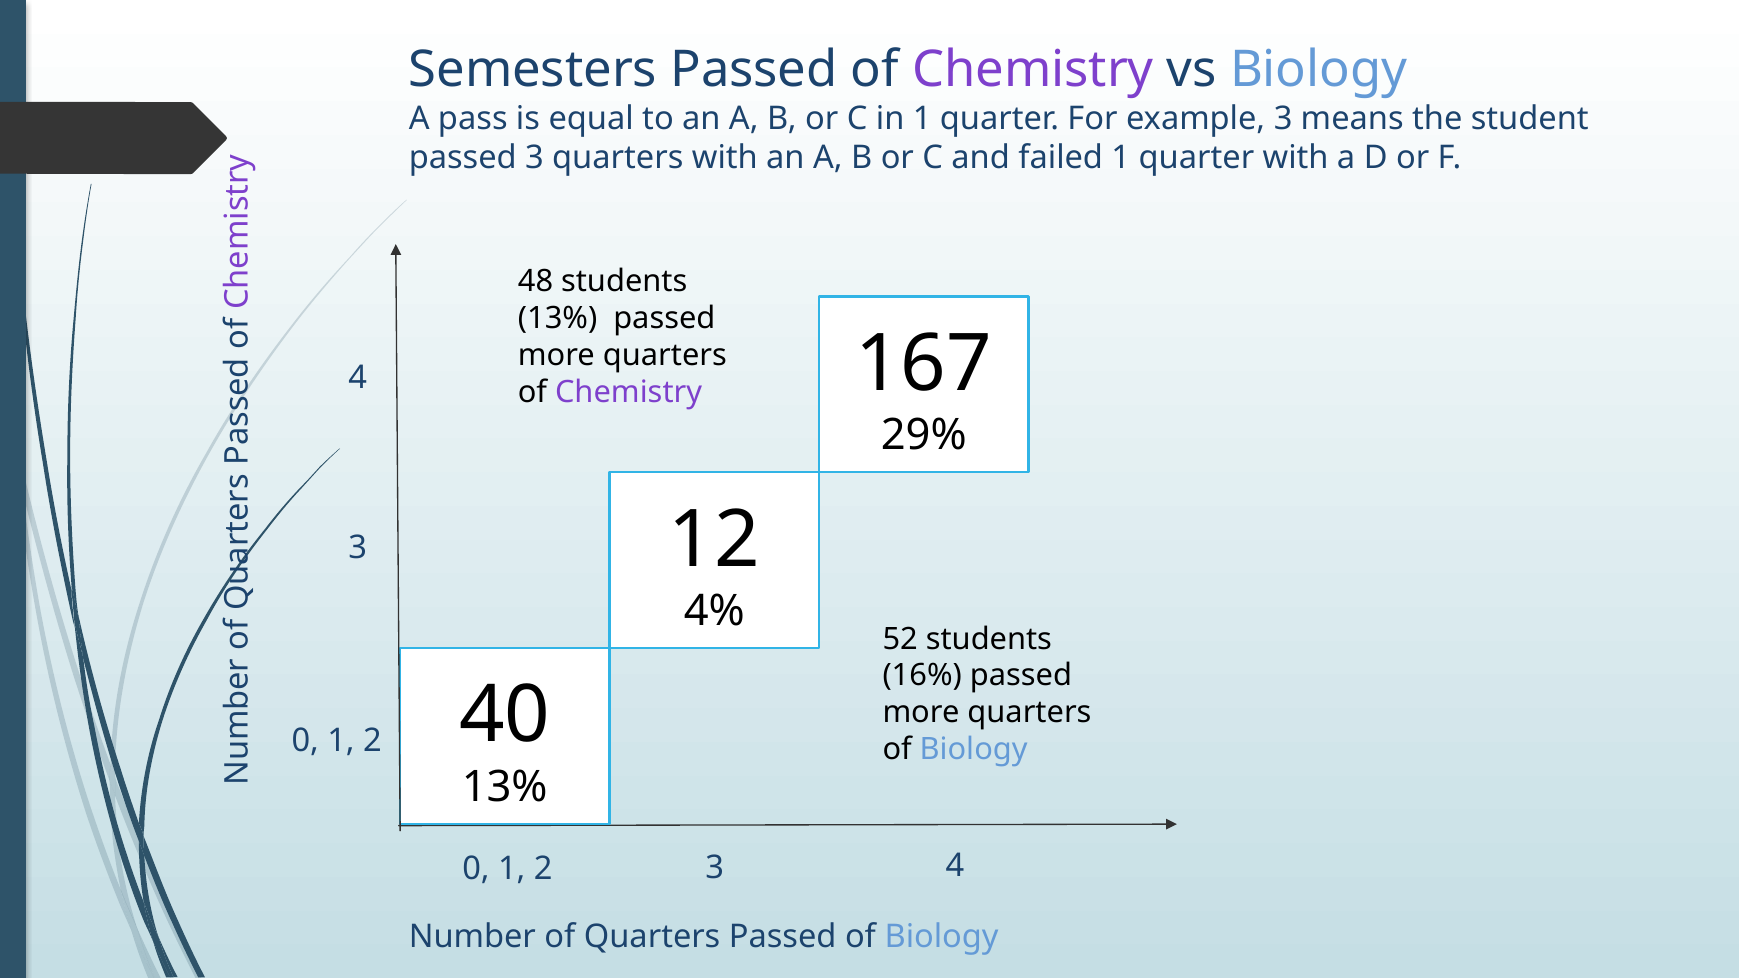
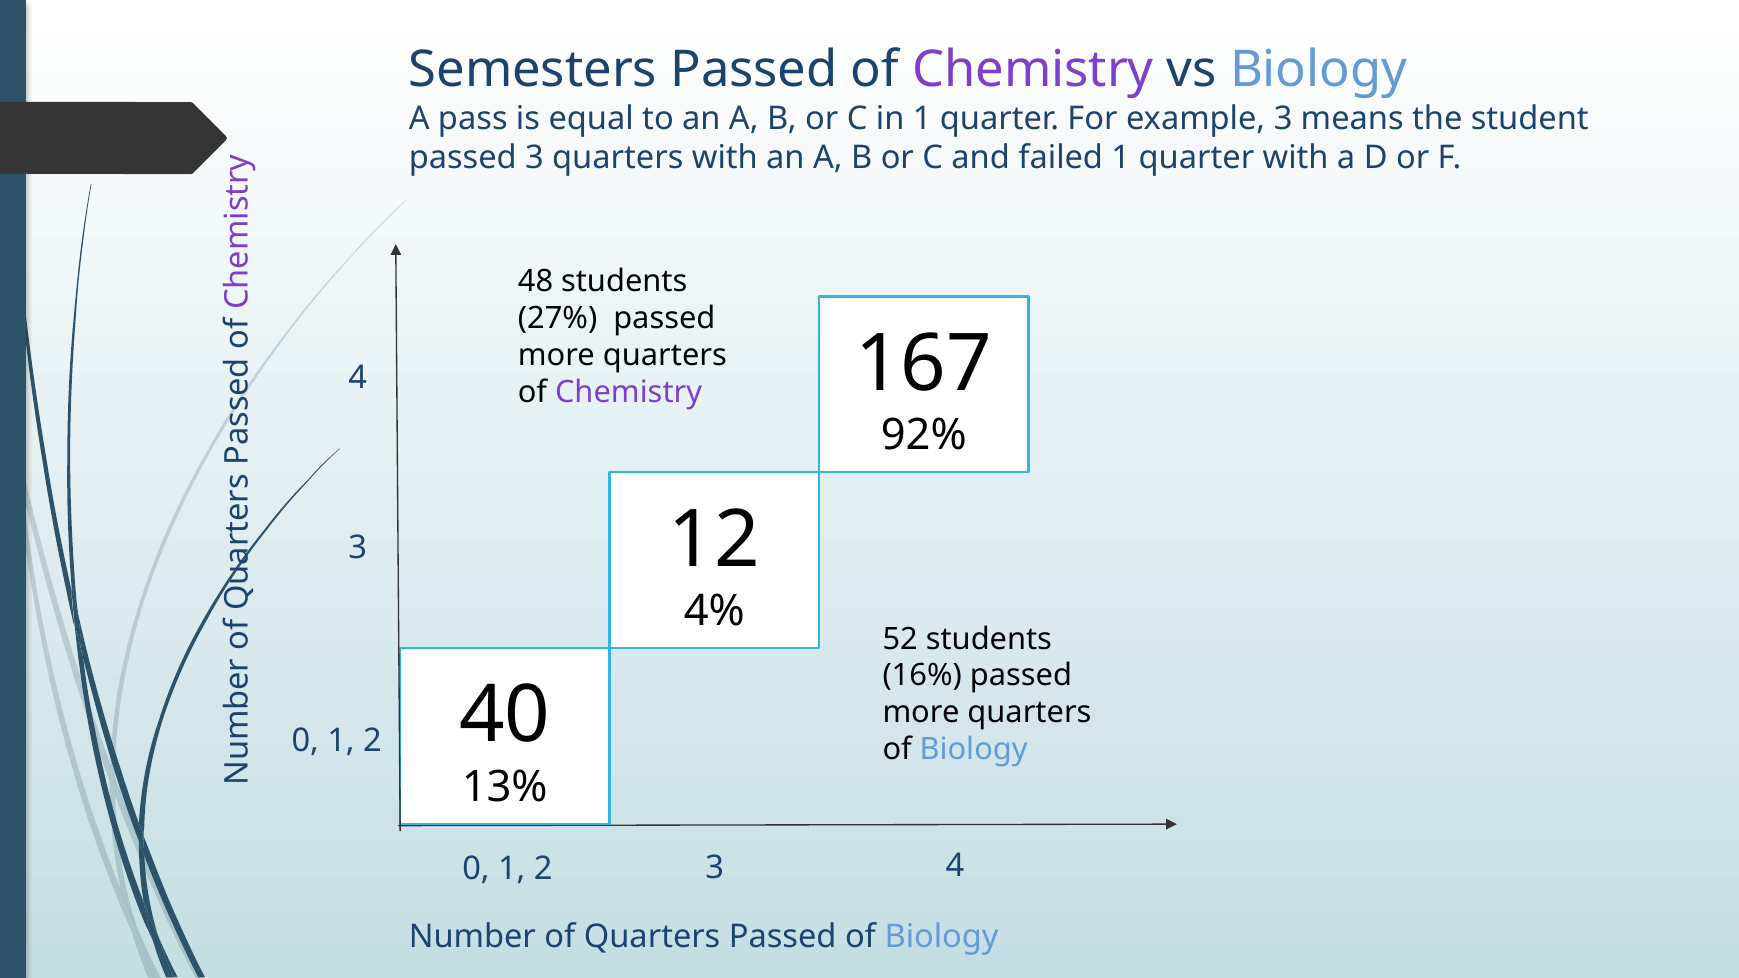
13% at (558, 319): 13% -> 27%
29%: 29% -> 92%
